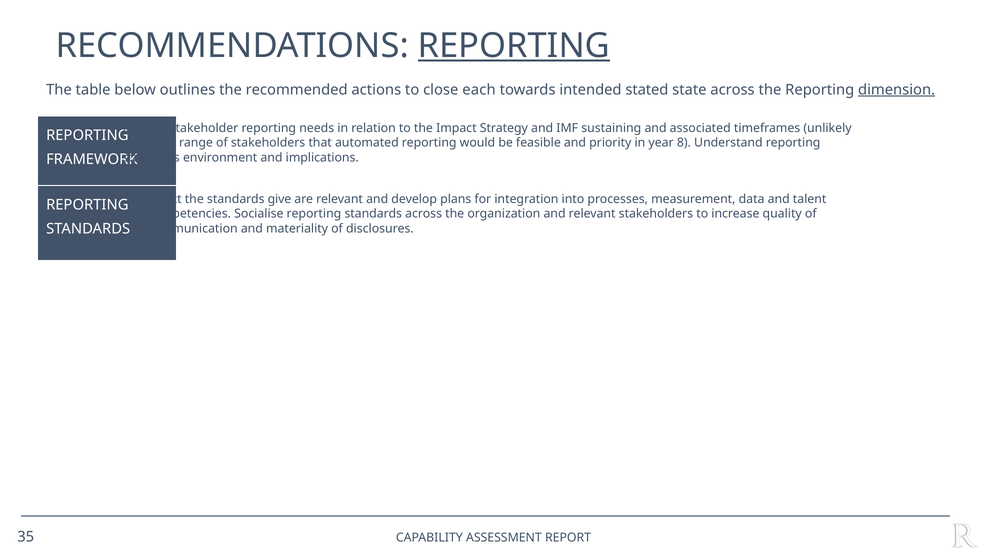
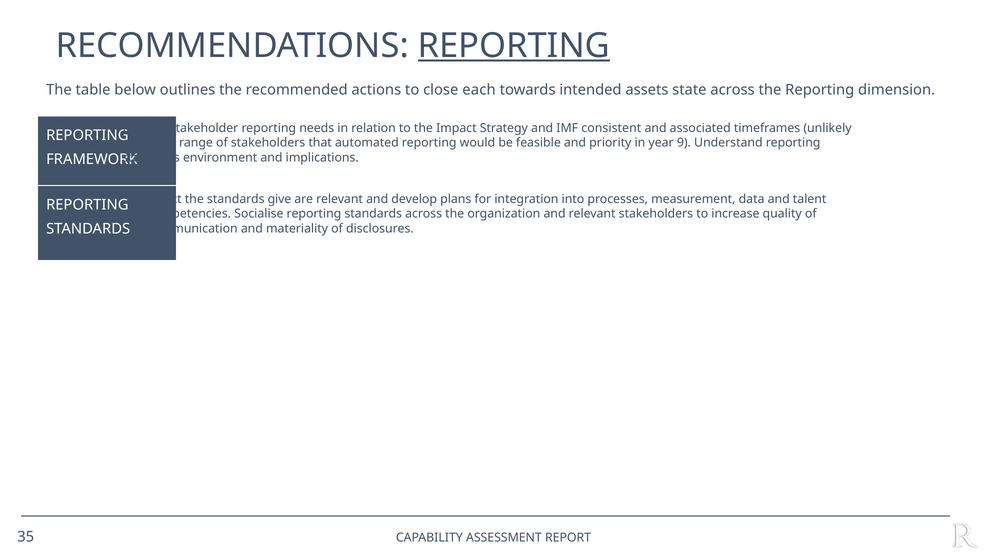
stated: stated -> assets
dimension underline: present -> none
sustaining: sustaining -> consistent
8: 8 -> 9
